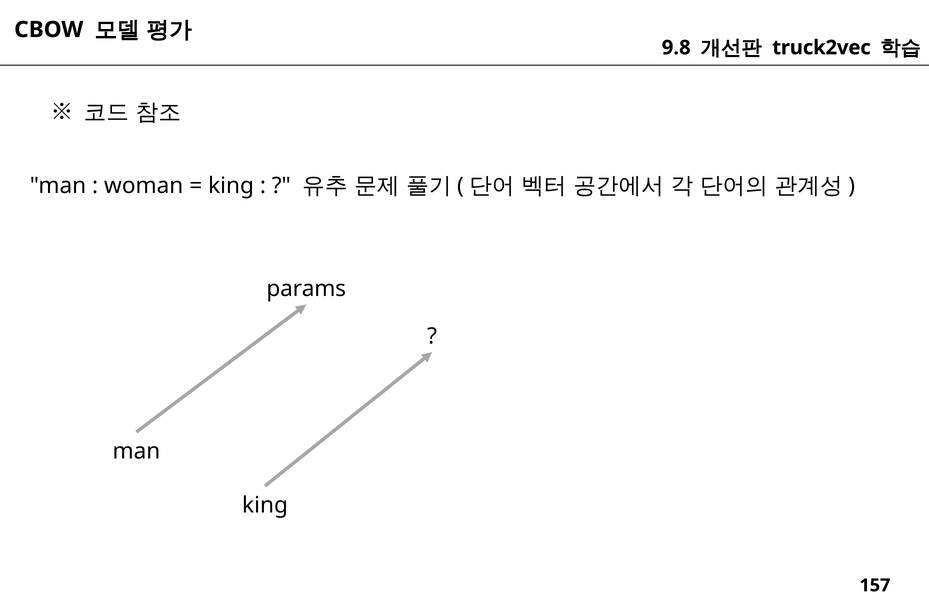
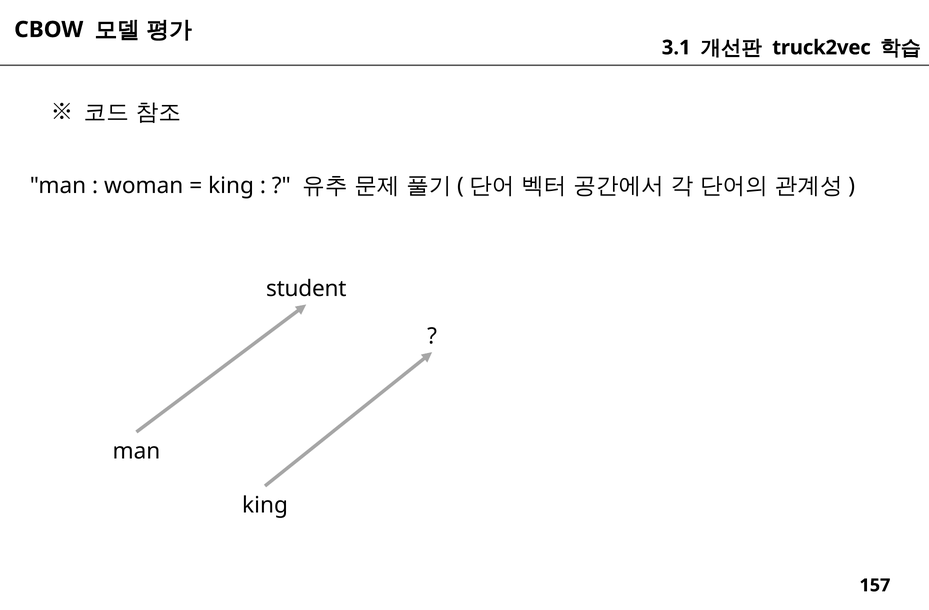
9.8: 9.8 -> 3.1
params: params -> student
